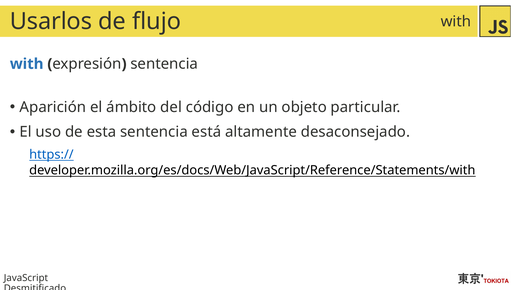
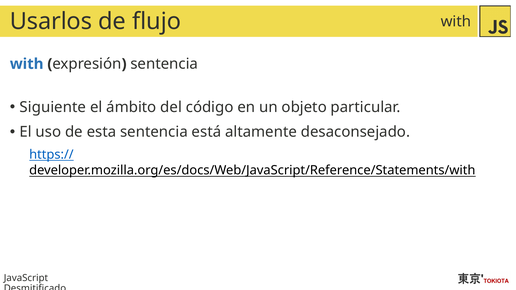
Aparición: Aparición -> Siguiente
